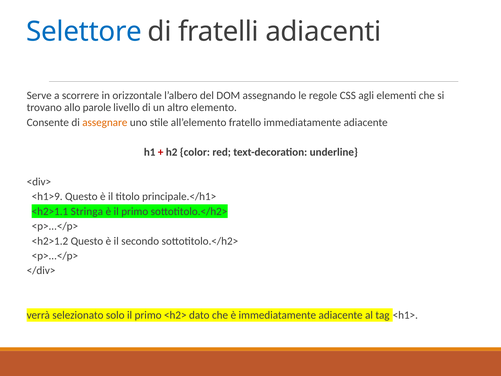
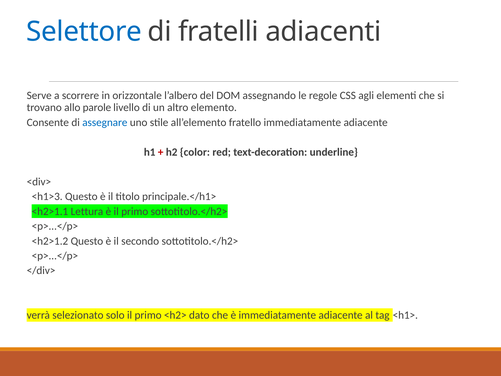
assegnare colour: orange -> blue
<h1>9: <h1>9 -> <h1>3
Stringa: Stringa -> Lettura
